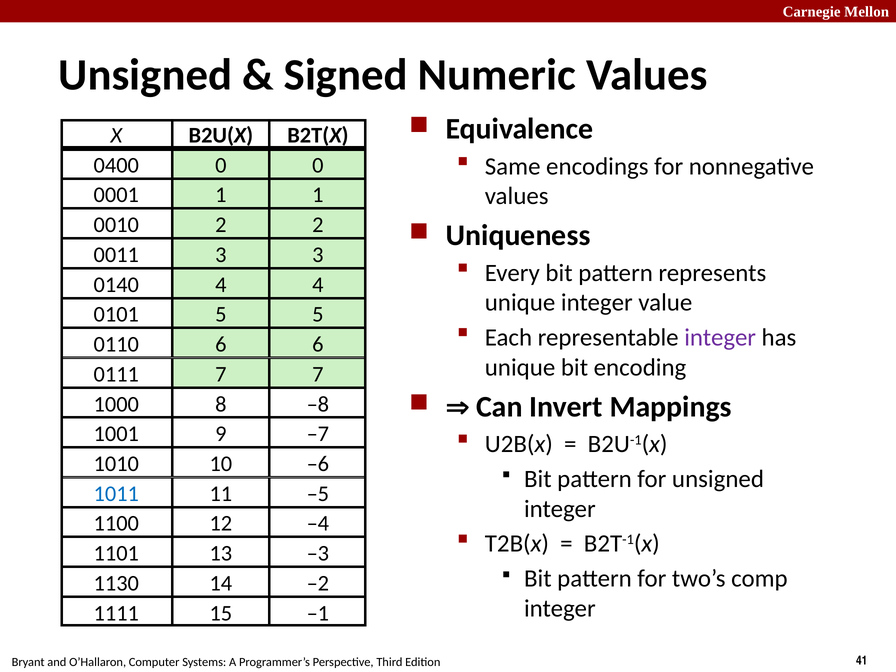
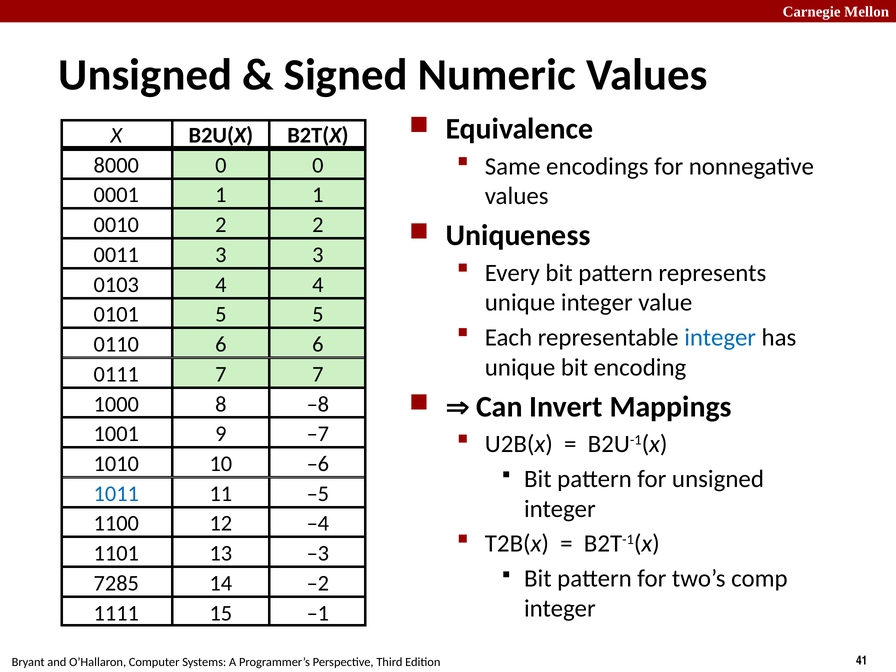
0400: 0400 -> 8000
0140: 0140 -> 0103
integer at (720, 338) colour: purple -> blue
1130: 1130 -> 7285
